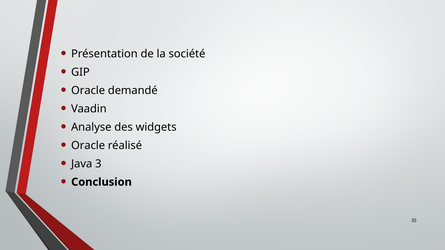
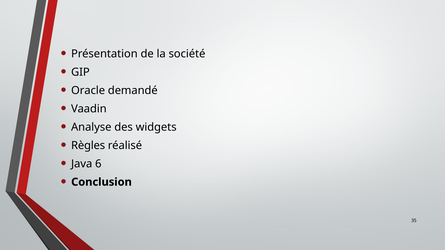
Oracle at (88, 146): Oracle -> Règles
3: 3 -> 6
